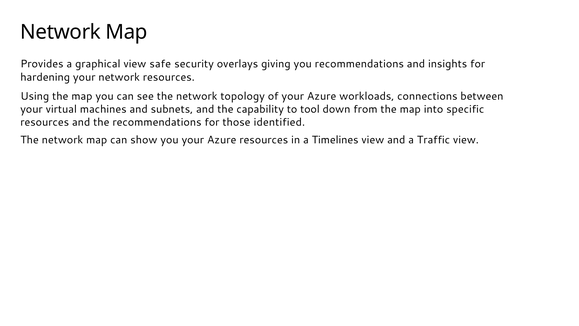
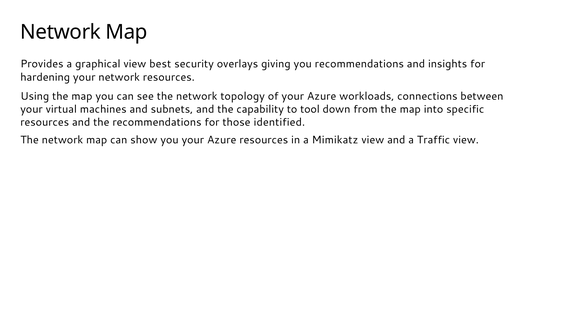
safe: safe -> best
Timelines: Timelines -> Mimikatz
